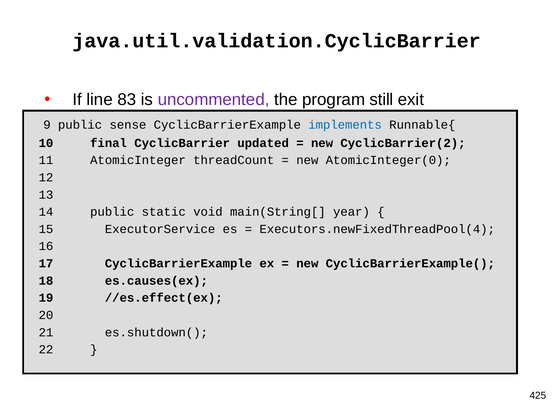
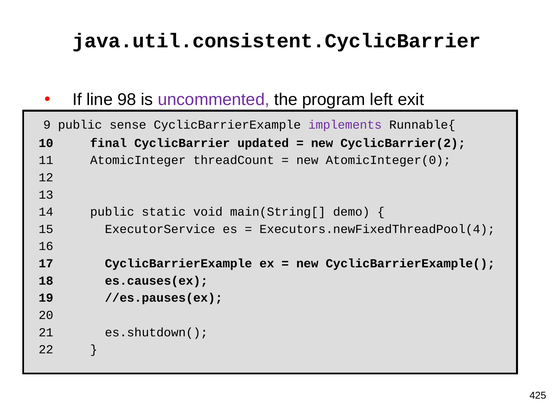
java.util.validation.CyclicBarrier: java.util.validation.CyclicBarrier -> java.util.consistent.CyclicBarrier
83: 83 -> 98
still: still -> left
implements colour: blue -> purple
year: year -> demo
//es.effect(ex: //es.effect(ex -> //es.pauses(ex
